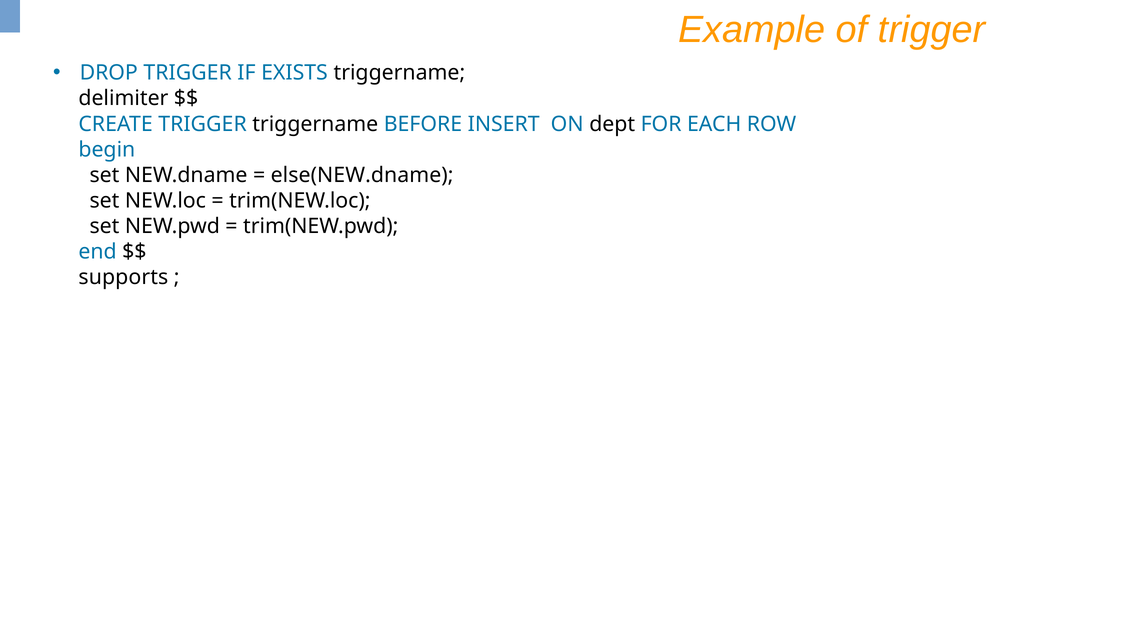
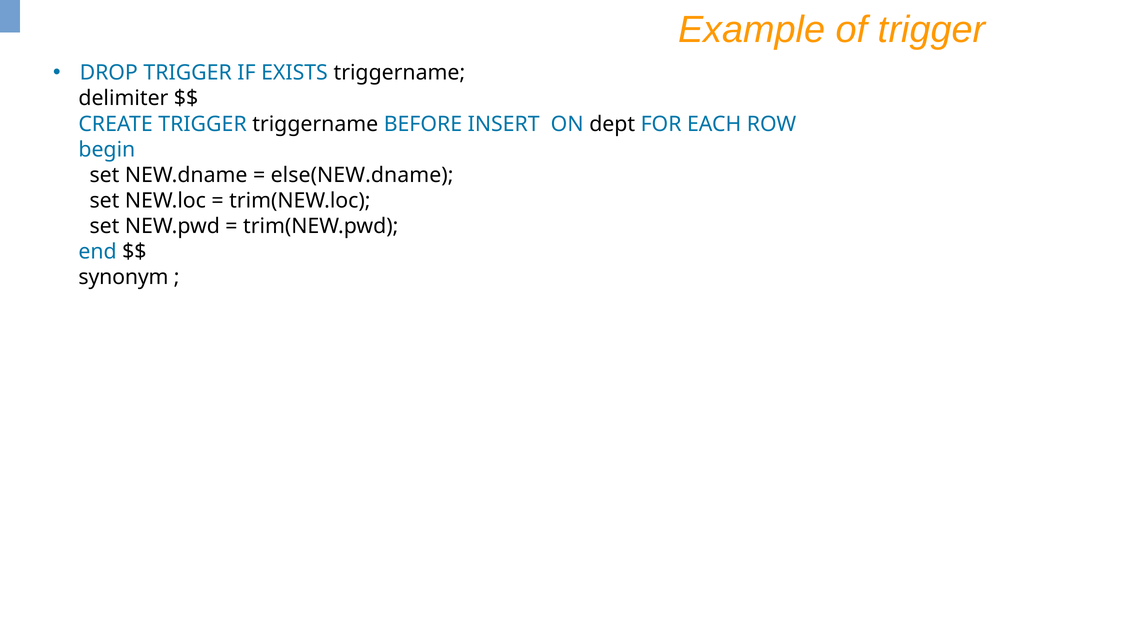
supports: supports -> synonym
